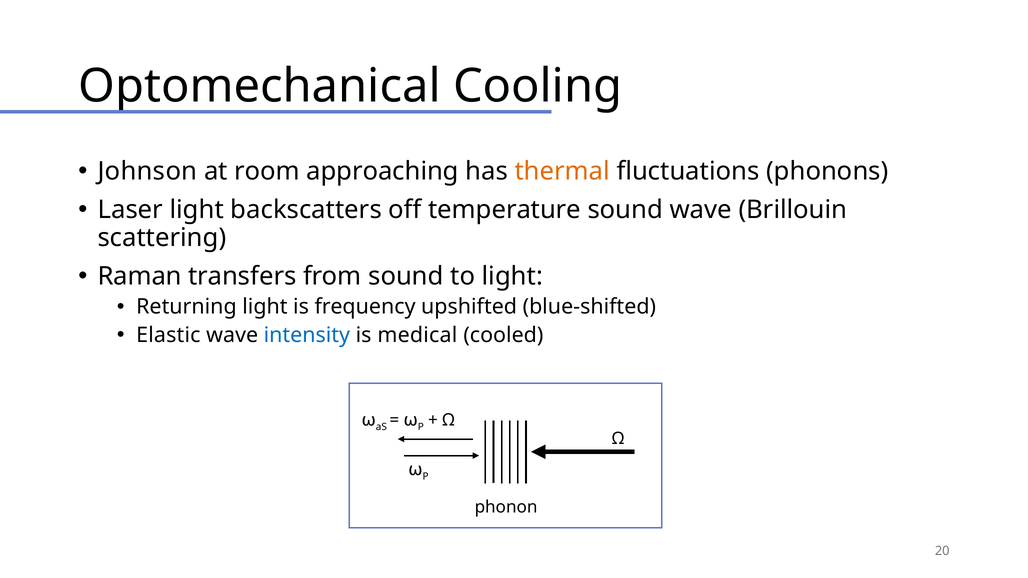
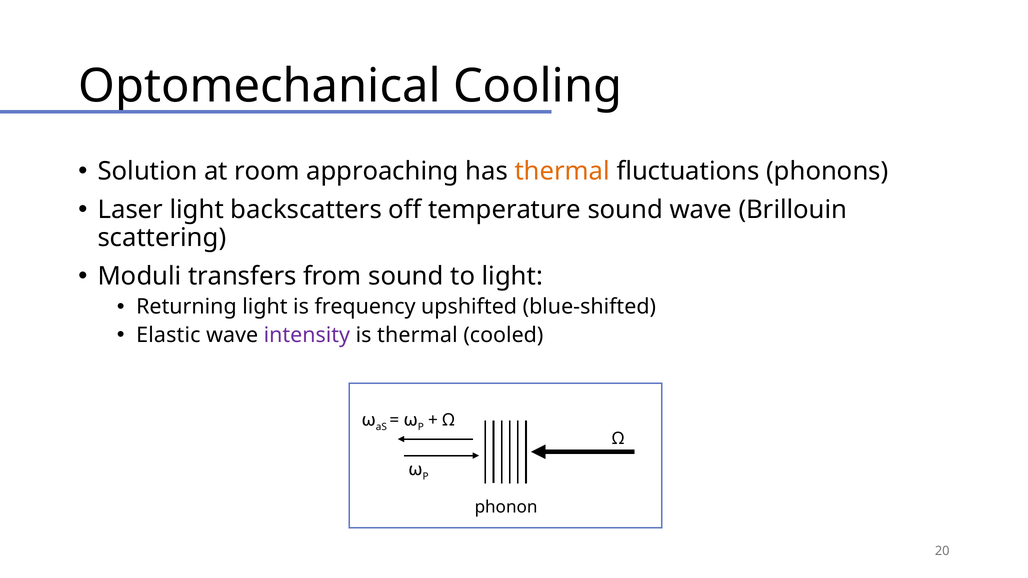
Johnson: Johnson -> Solution
Raman: Raman -> Moduli
intensity colour: blue -> purple
is medical: medical -> thermal
